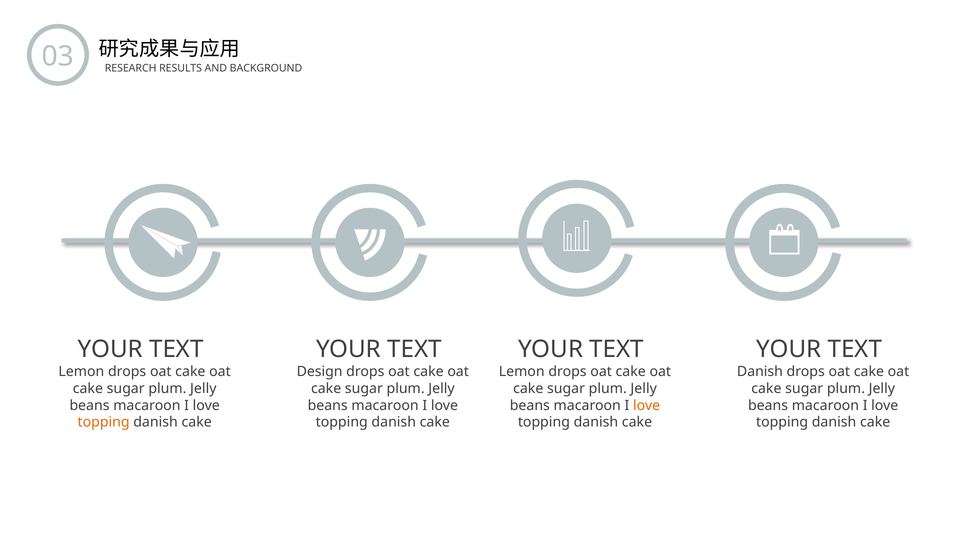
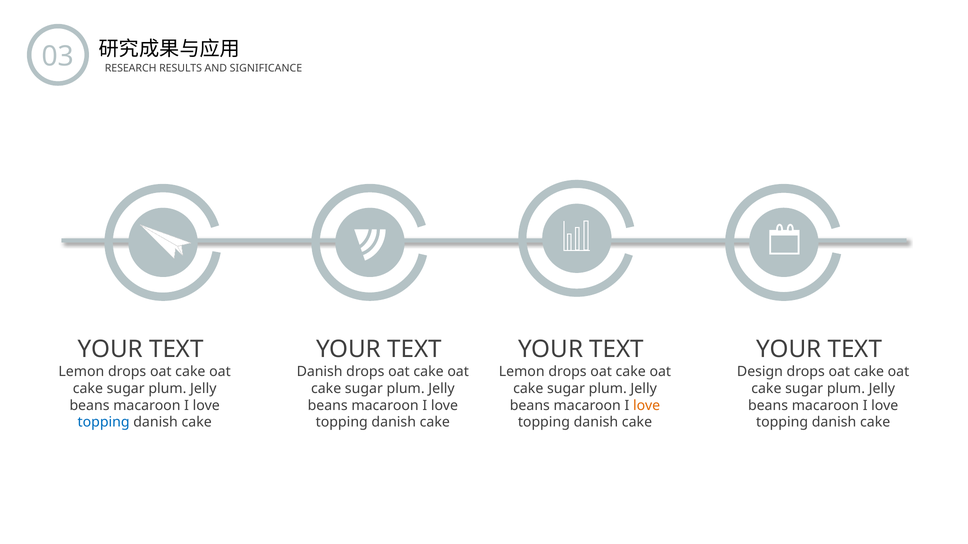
BACKGROUND: BACKGROUND -> SIGNIFICANCE
Design at (320, 372): Design -> Danish
Danish at (760, 372): Danish -> Design
topping at (104, 423) colour: orange -> blue
